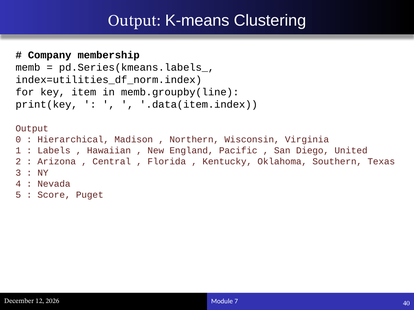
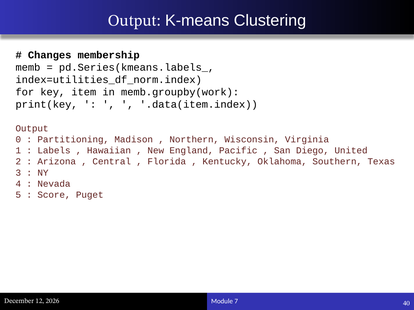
Company: Company -> Changes
memb.groupby(line: memb.groupby(line -> memb.groupby(work
Hierarchical: Hierarchical -> Partitioning
